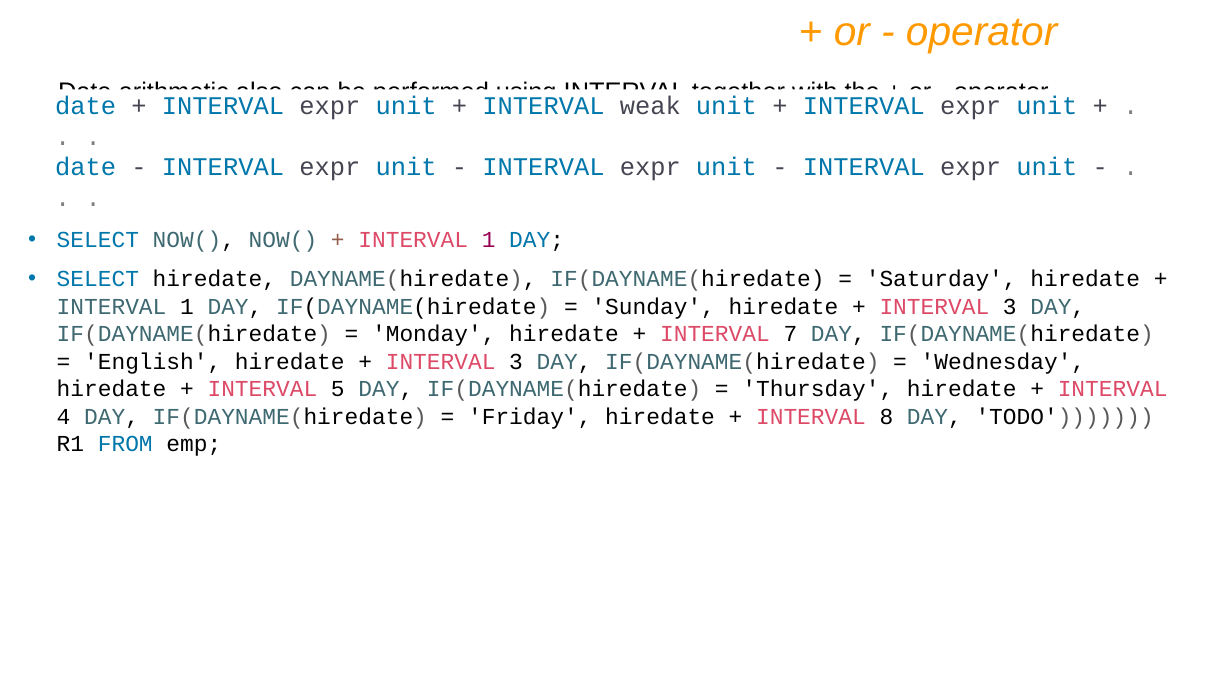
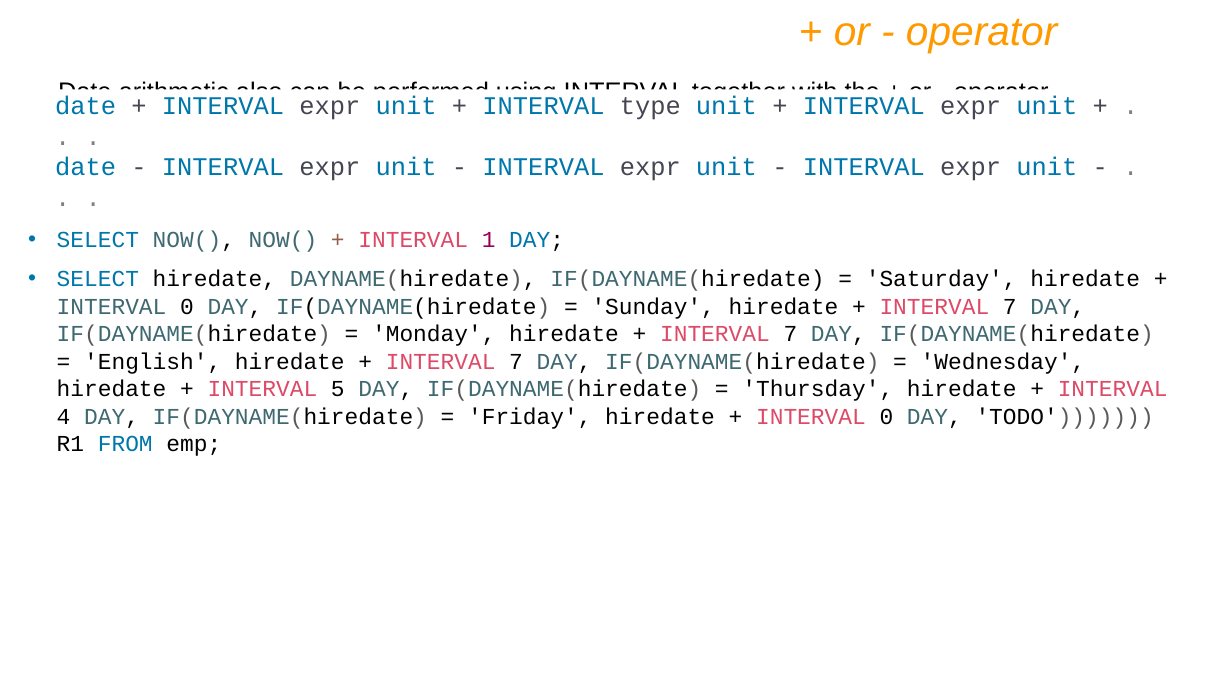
weak: weak -> type
1 at (187, 307): 1 -> 0
3 at (1010, 307): 3 -> 7
3 at (516, 362): 3 -> 7
8 at (886, 416): 8 -> 0
